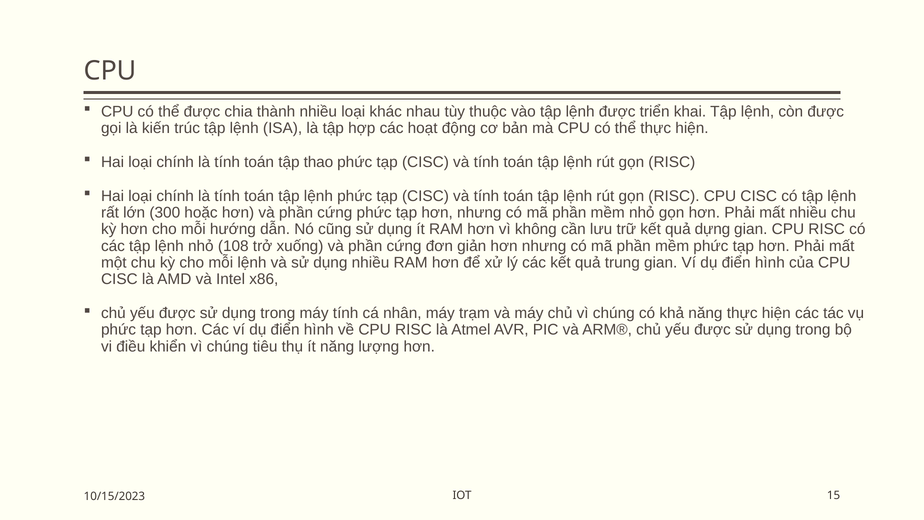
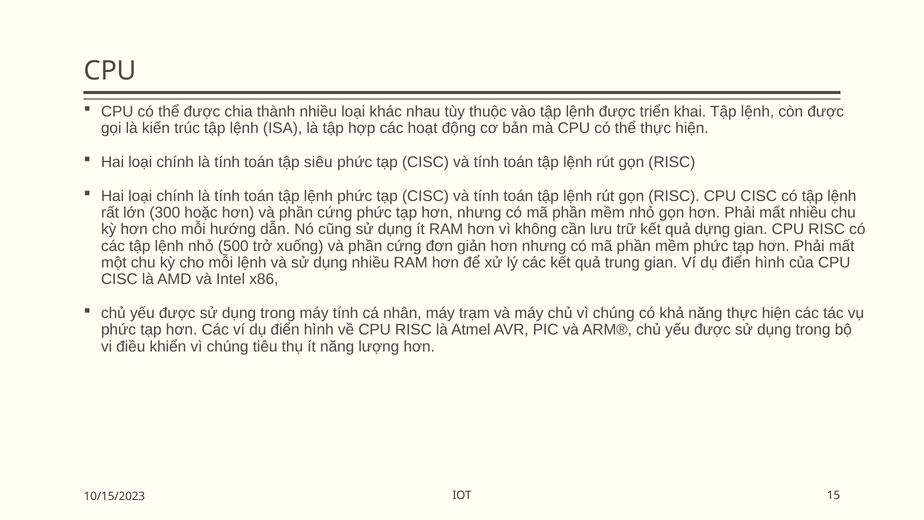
thao: thao -> siêu
108: 108 -> 500
